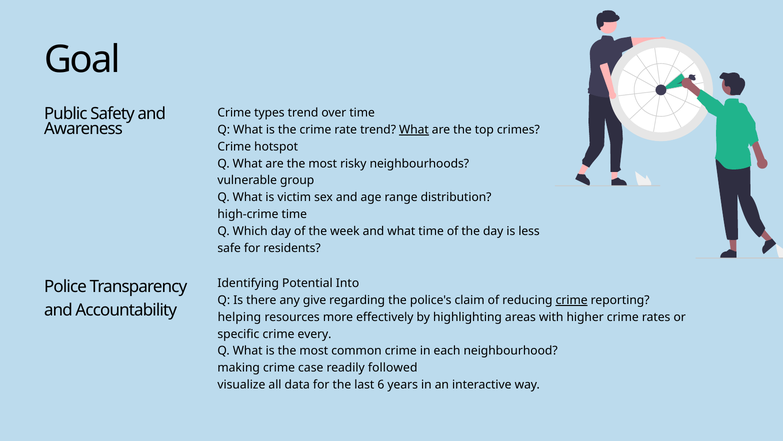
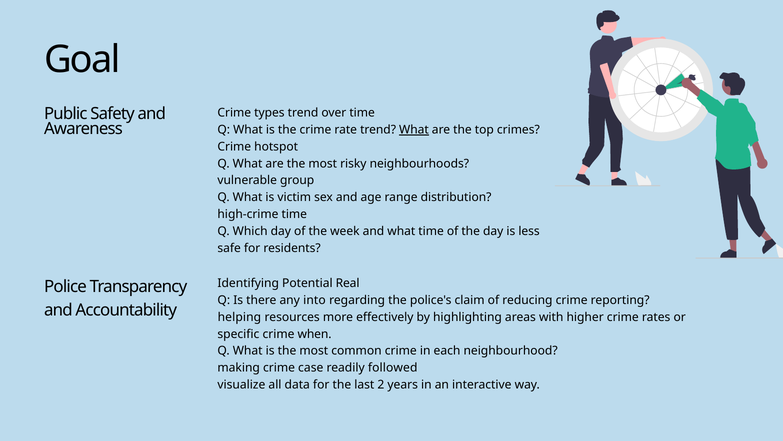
Into: Into -> Real
give: give -> into
crime at (572, 300) underline: present -> none
every: every -> when
6: 6 -> 2
